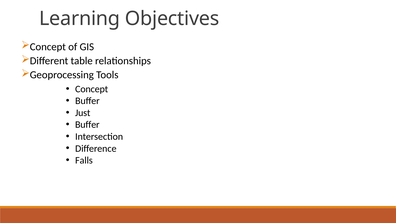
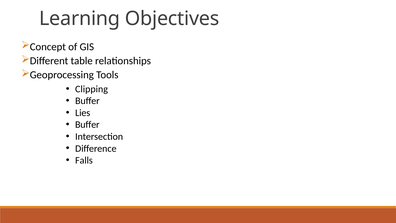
Concept at (92, 89): Concept -> Clipping
Just: Just -> Lies
